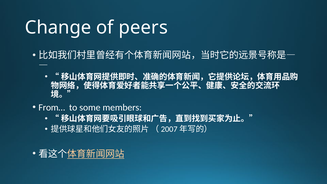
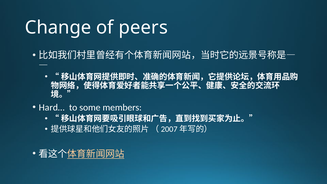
From…: From… -> Hard…
